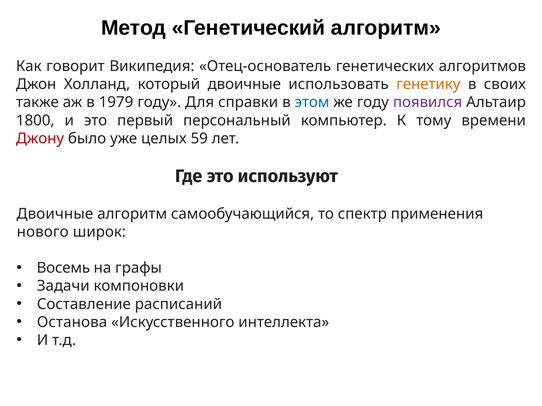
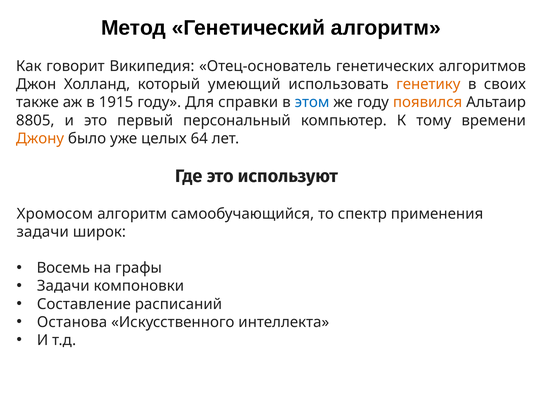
который двоичные: двоичные -> умеющий
1979: 1979 -> 1915
появился colour: purple -> orange
1800: 1800 -> 8805
Джону colour: red -> orange
59: 59 -> 64
Двоичные at (55, 214): Двоичные -> Хромосом
нового at (43, 232): нового -> задачи
